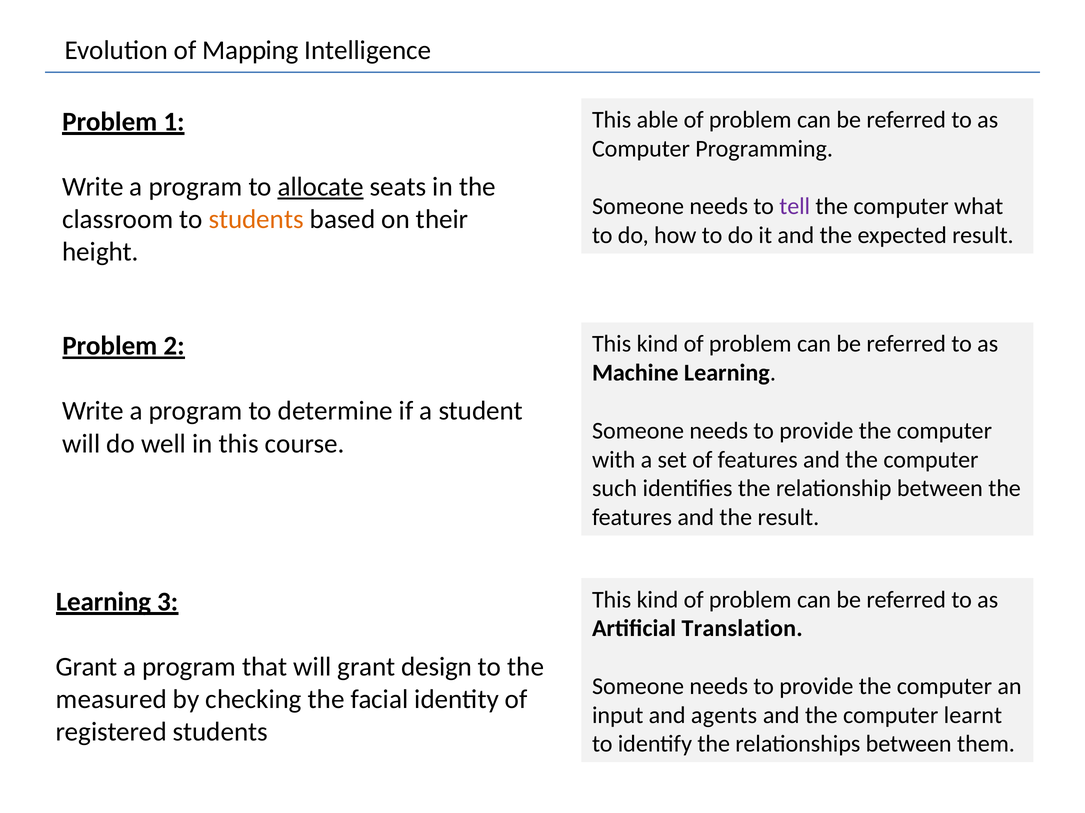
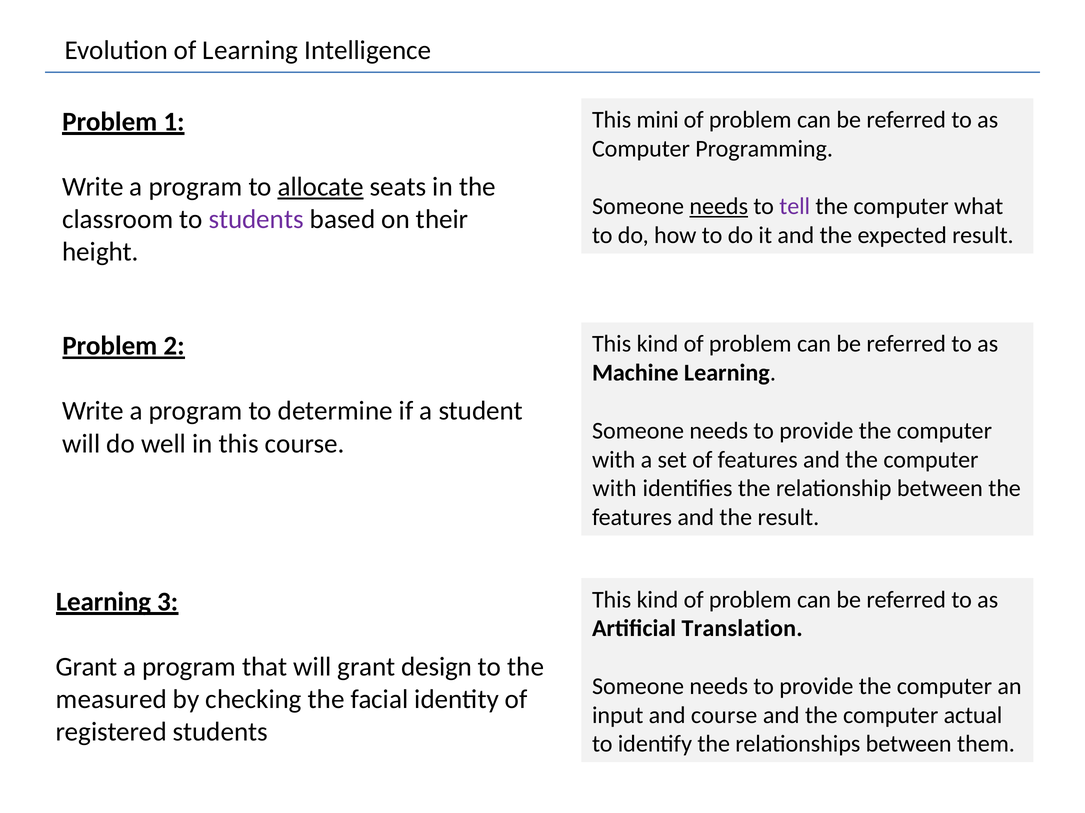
of Mapping: Mapping -> Learning
able: able -> mini
needs at (719, 207) underline: none -> present
students at (256, 220) colour: orange -> purple
such at (615, 489): such -> with
and agents: agents -> course
learnt: learnt -> actual
